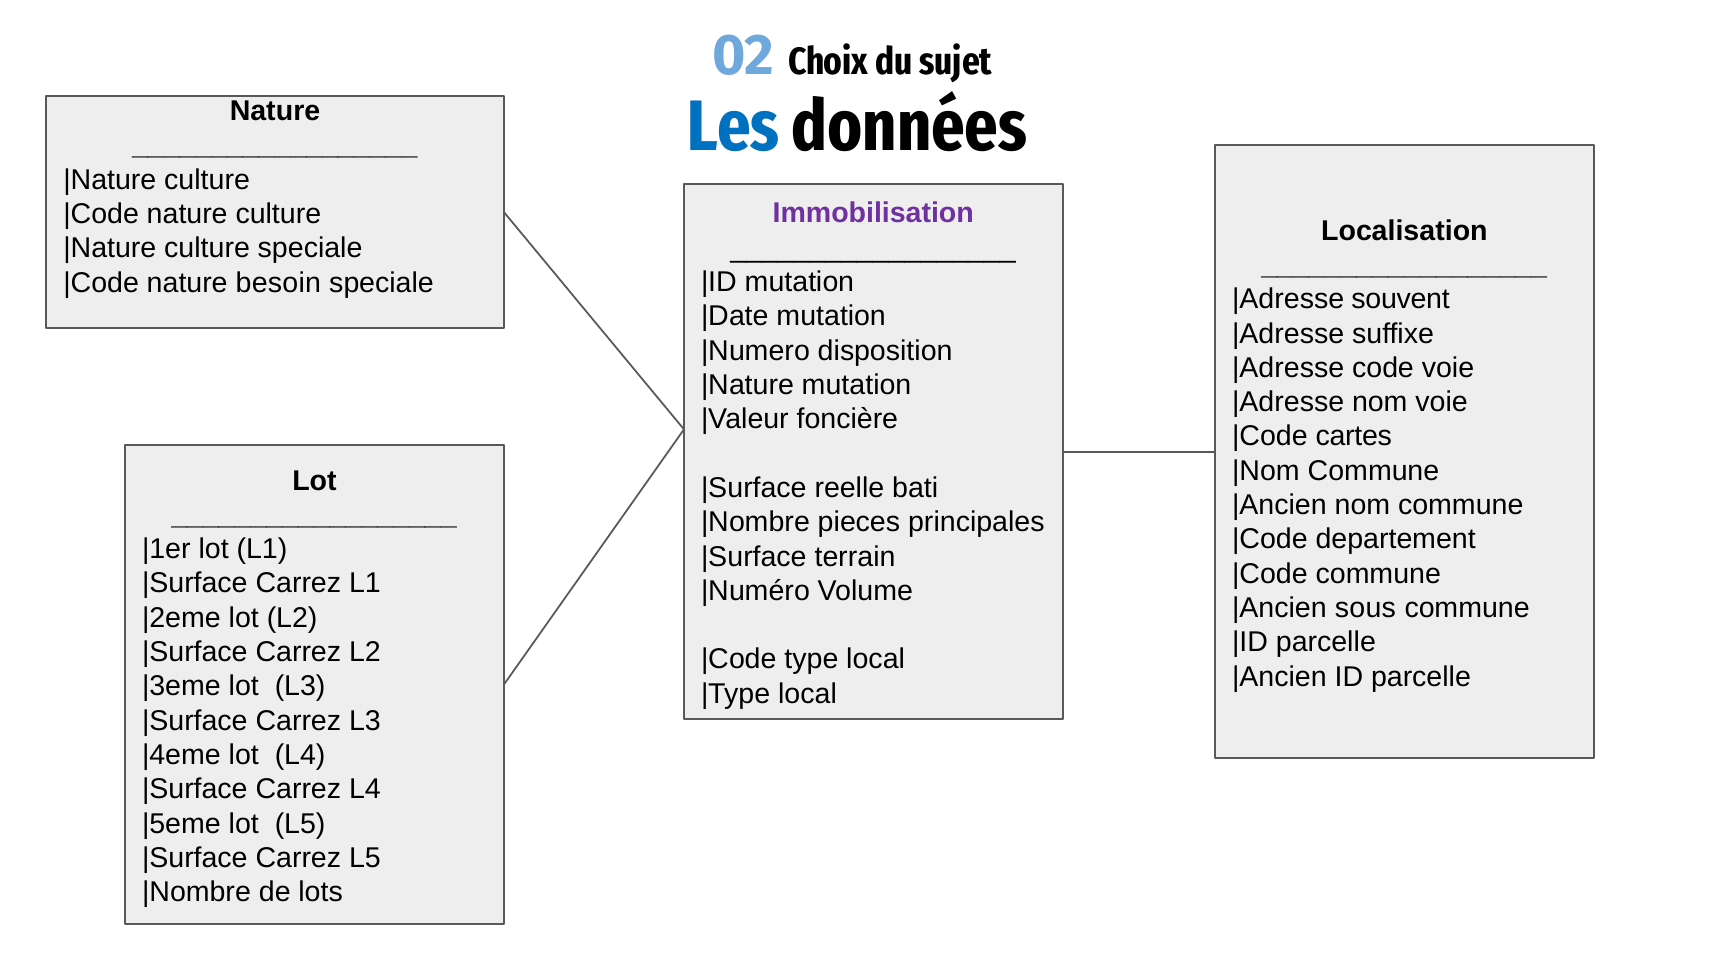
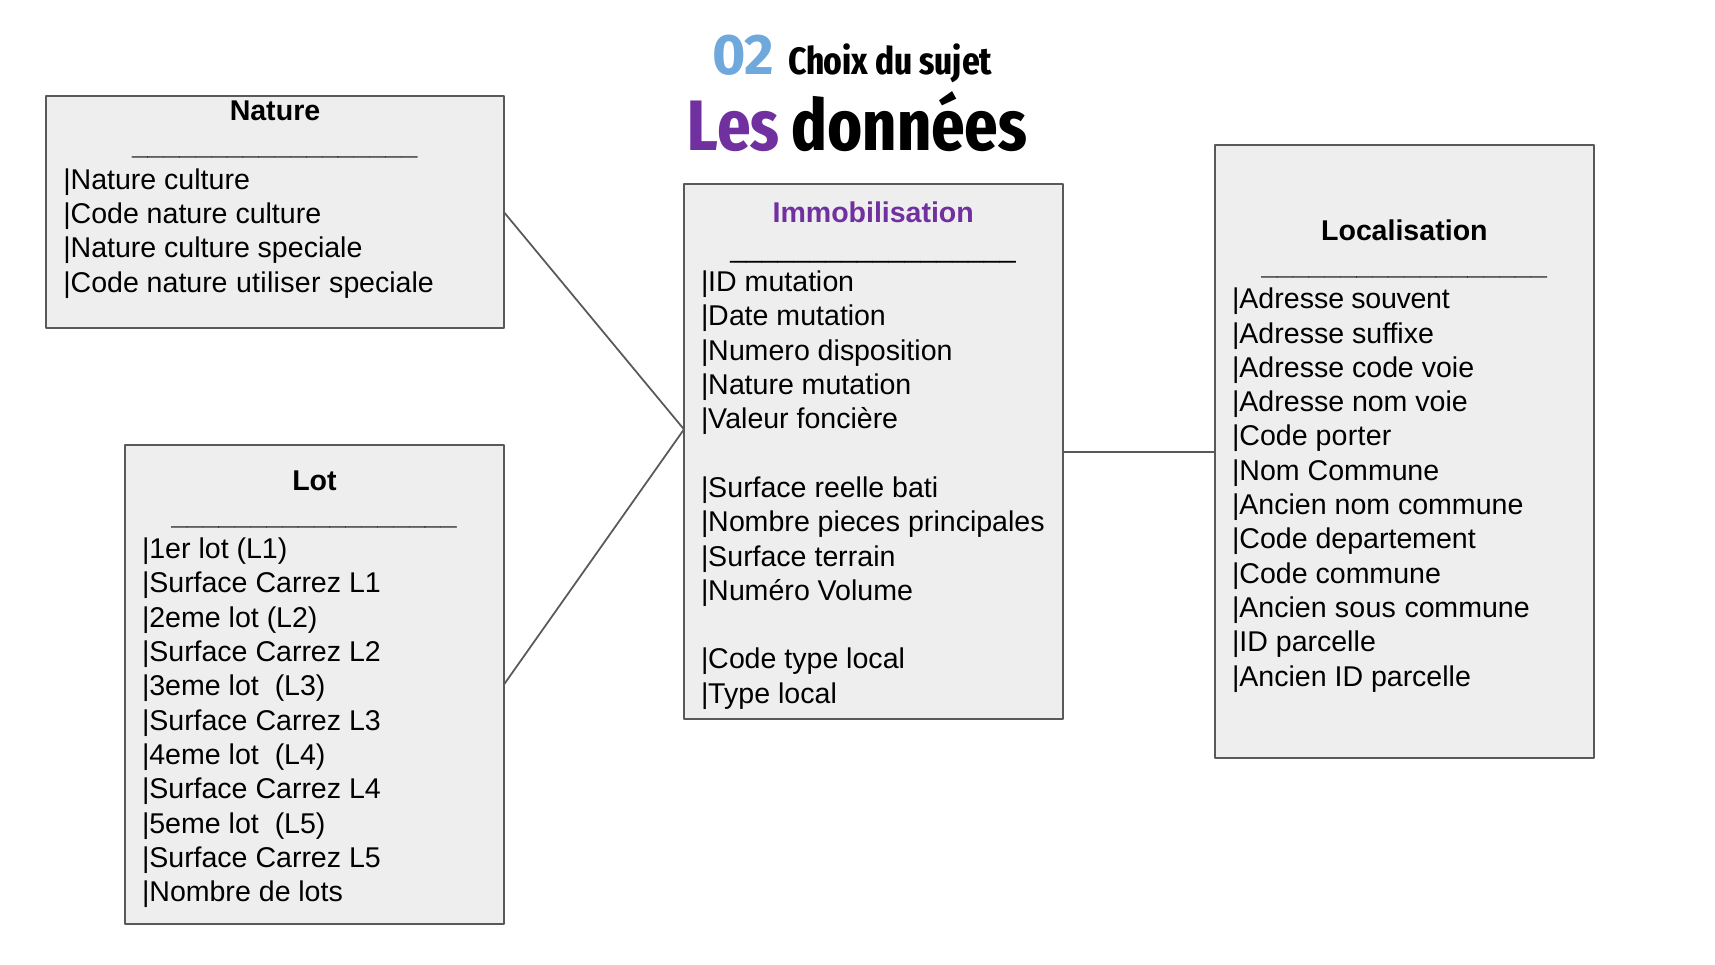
Les colour: blue -> purple
besoin: besoin -> utiliser
cartes: cartes -> porter
